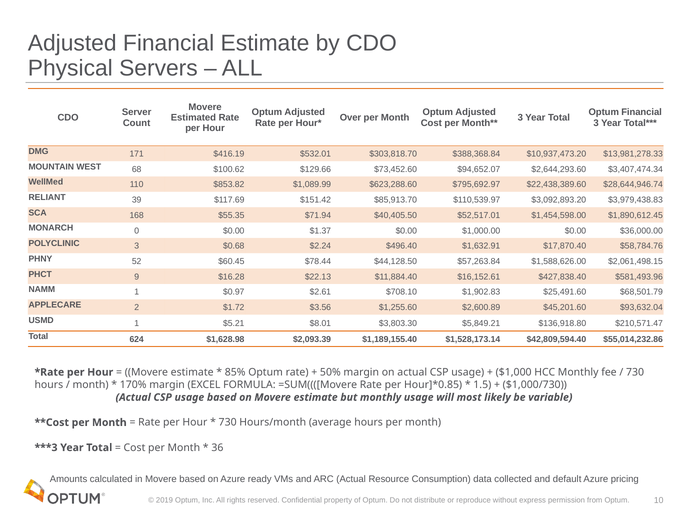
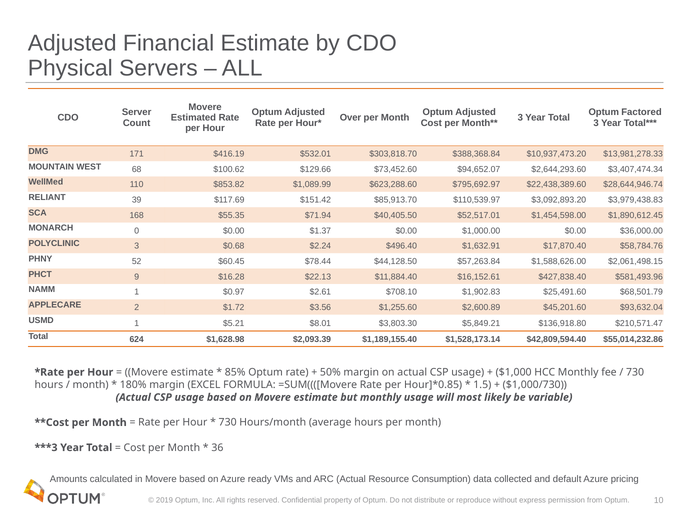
Optum Financial: Financial -> Factored
170%: 170% -> 180%
